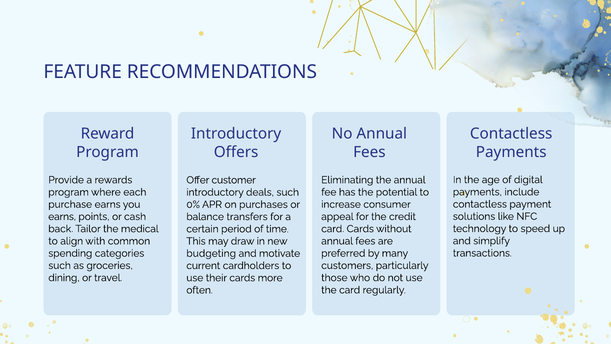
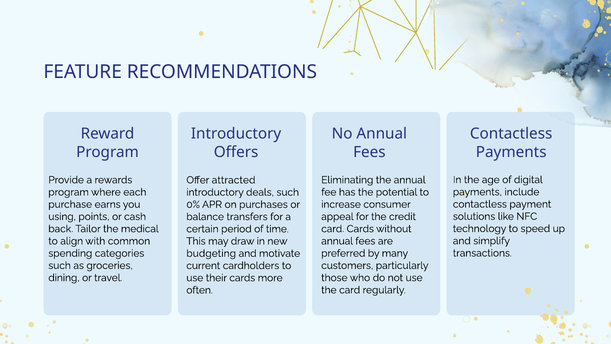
customer: customer -> attracted
earns at (62, 216): earns -> using
